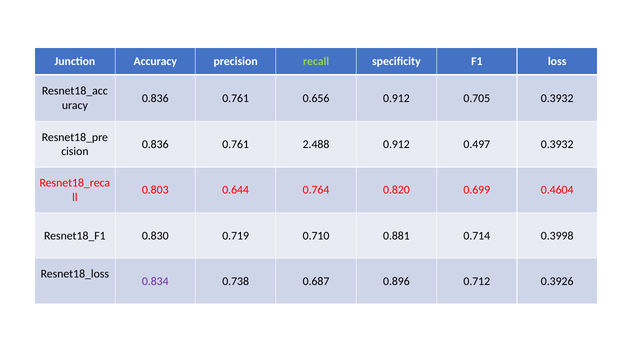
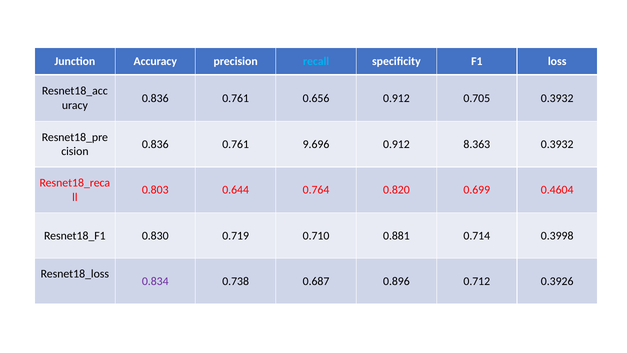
recall colour: light green -> light blue
2.488: 2.488 -> 9.696
0.497: 0.497 -> 8.363
